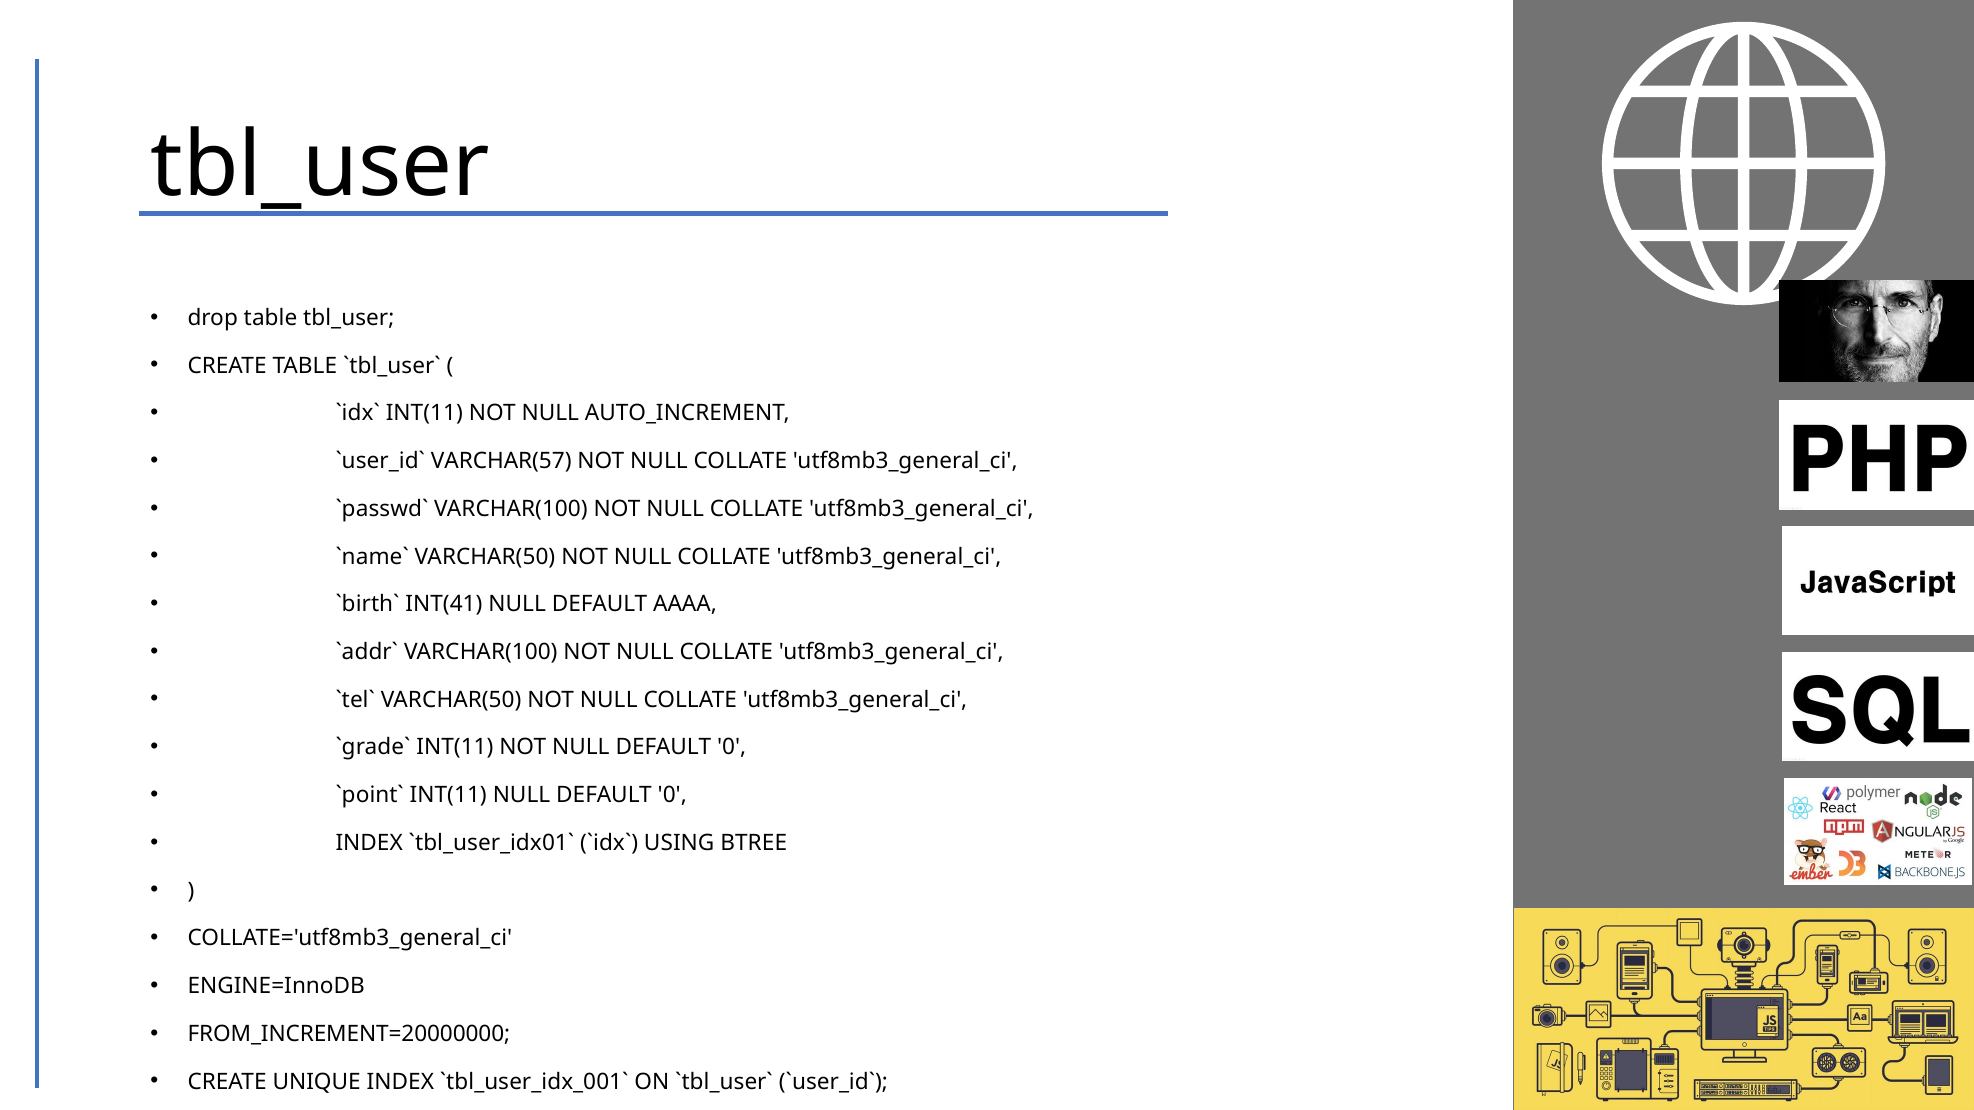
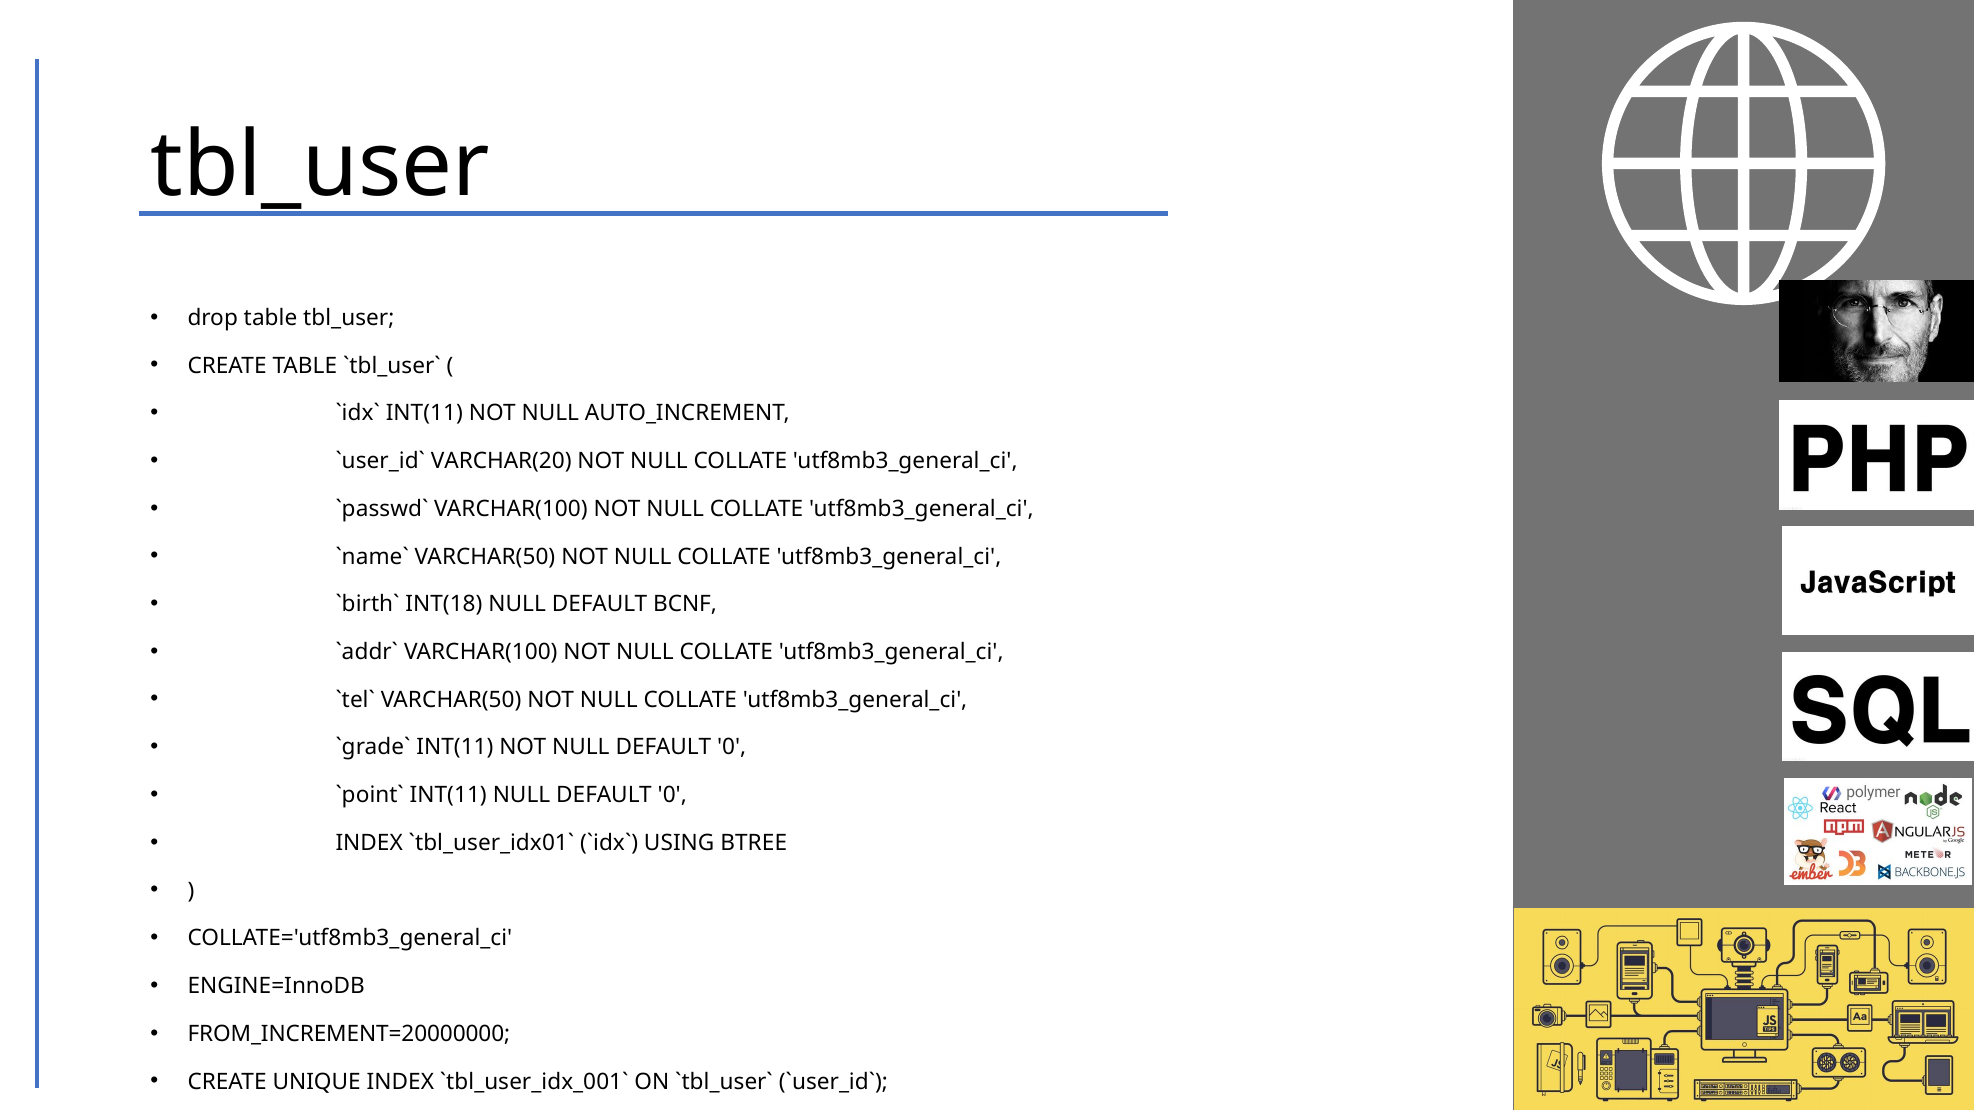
VARCHAR(57: VARCHAR(57 -> VARCHAR(20
INT(41: INT(41 -> INT(18
AAAA: AAAA -> BCNF
